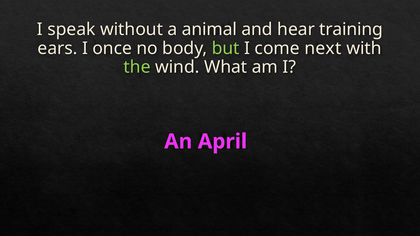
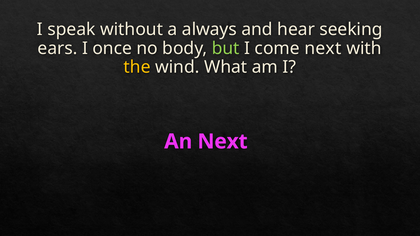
animal: animal -> always
training: training -> seeking
the colour: light green -> yellow
An April: April -> Next
